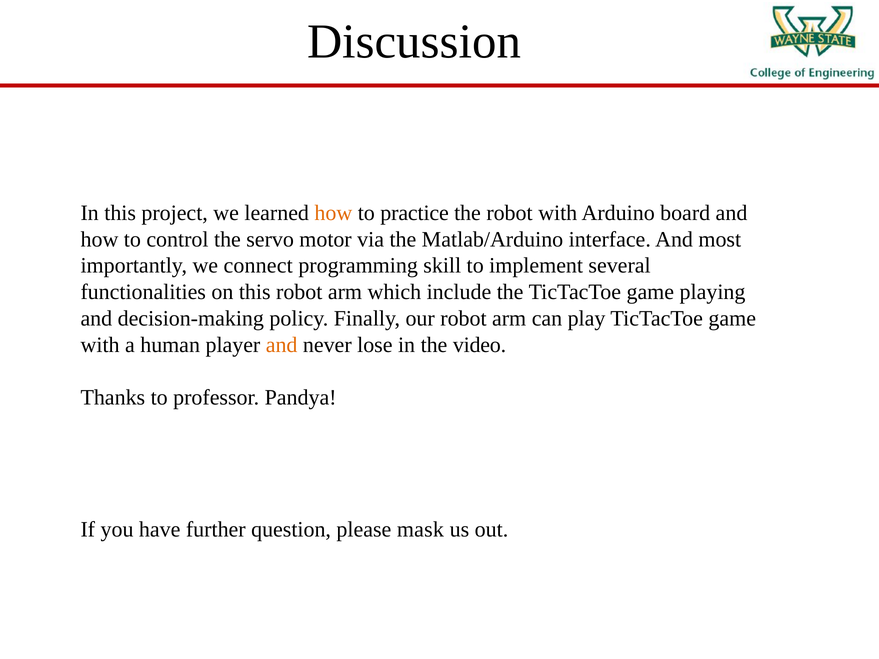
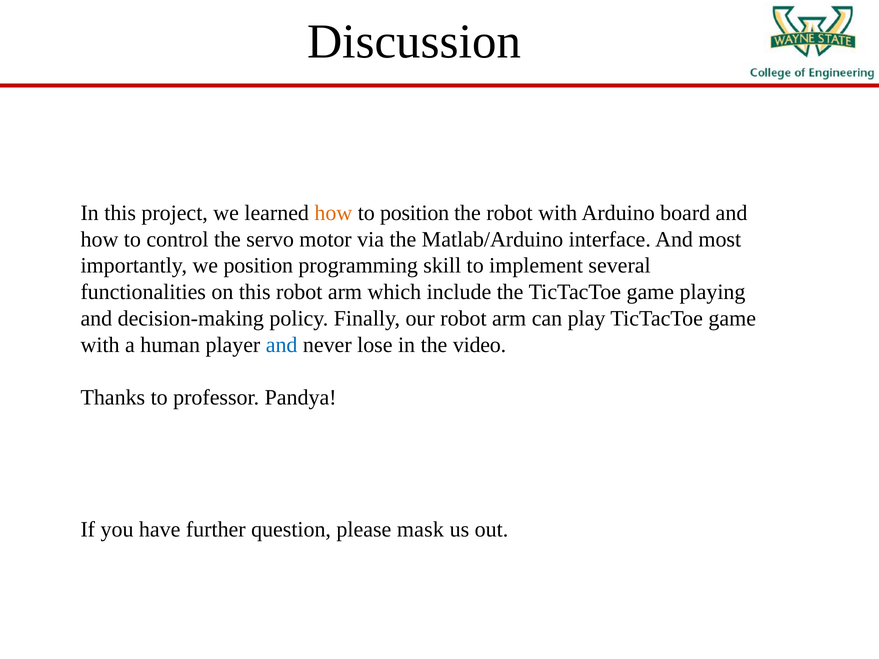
to practice: practice -> position
we connect: connect -> position
and at (282, 345) colour: orange -> blue
